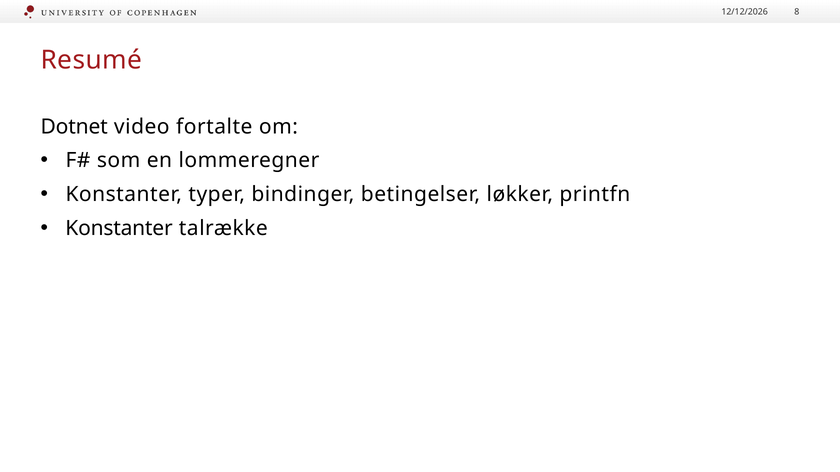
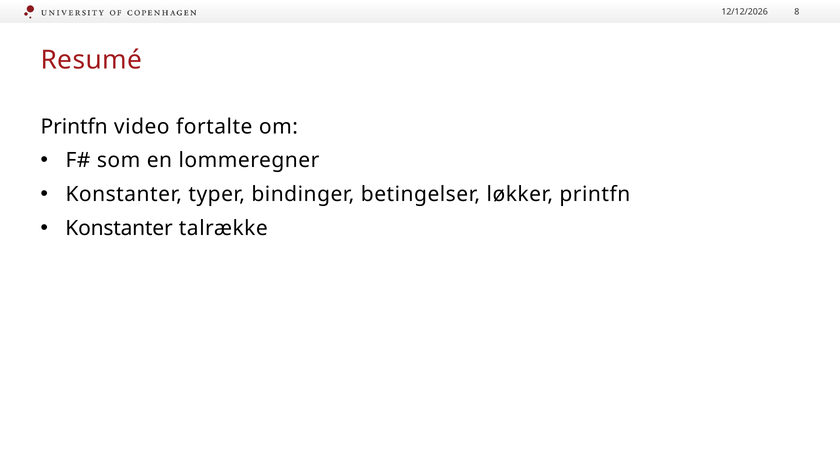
Dotnet at (74, 127): Dotnet -> Printfn
